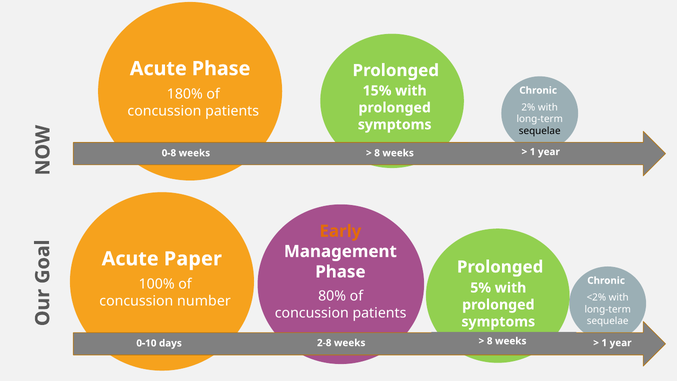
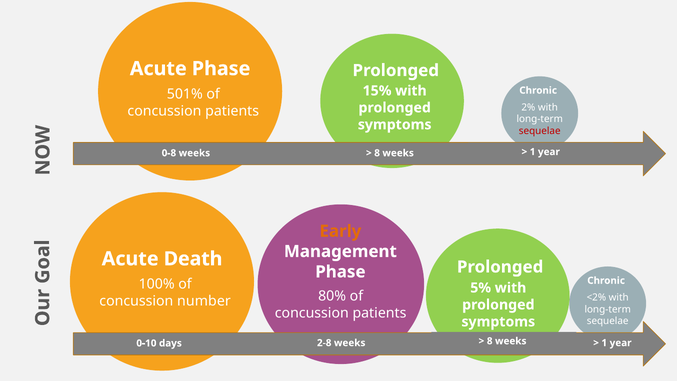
180%: 180% -> 501%
sequelae at (540, 131) colour: black -> red
Paper: Paper -> Death
